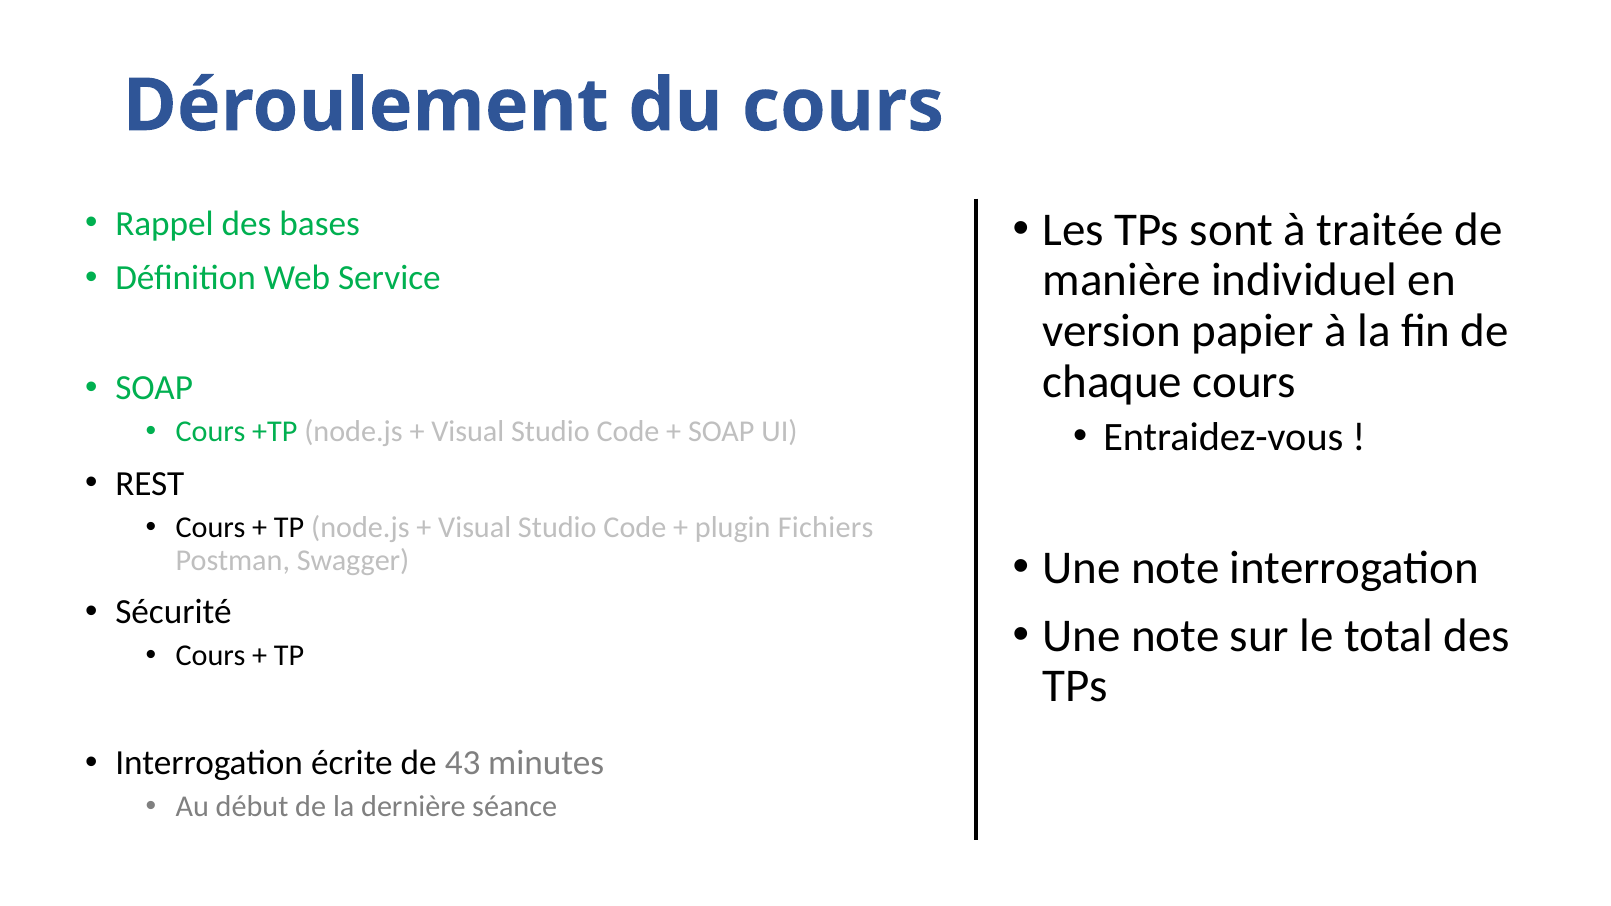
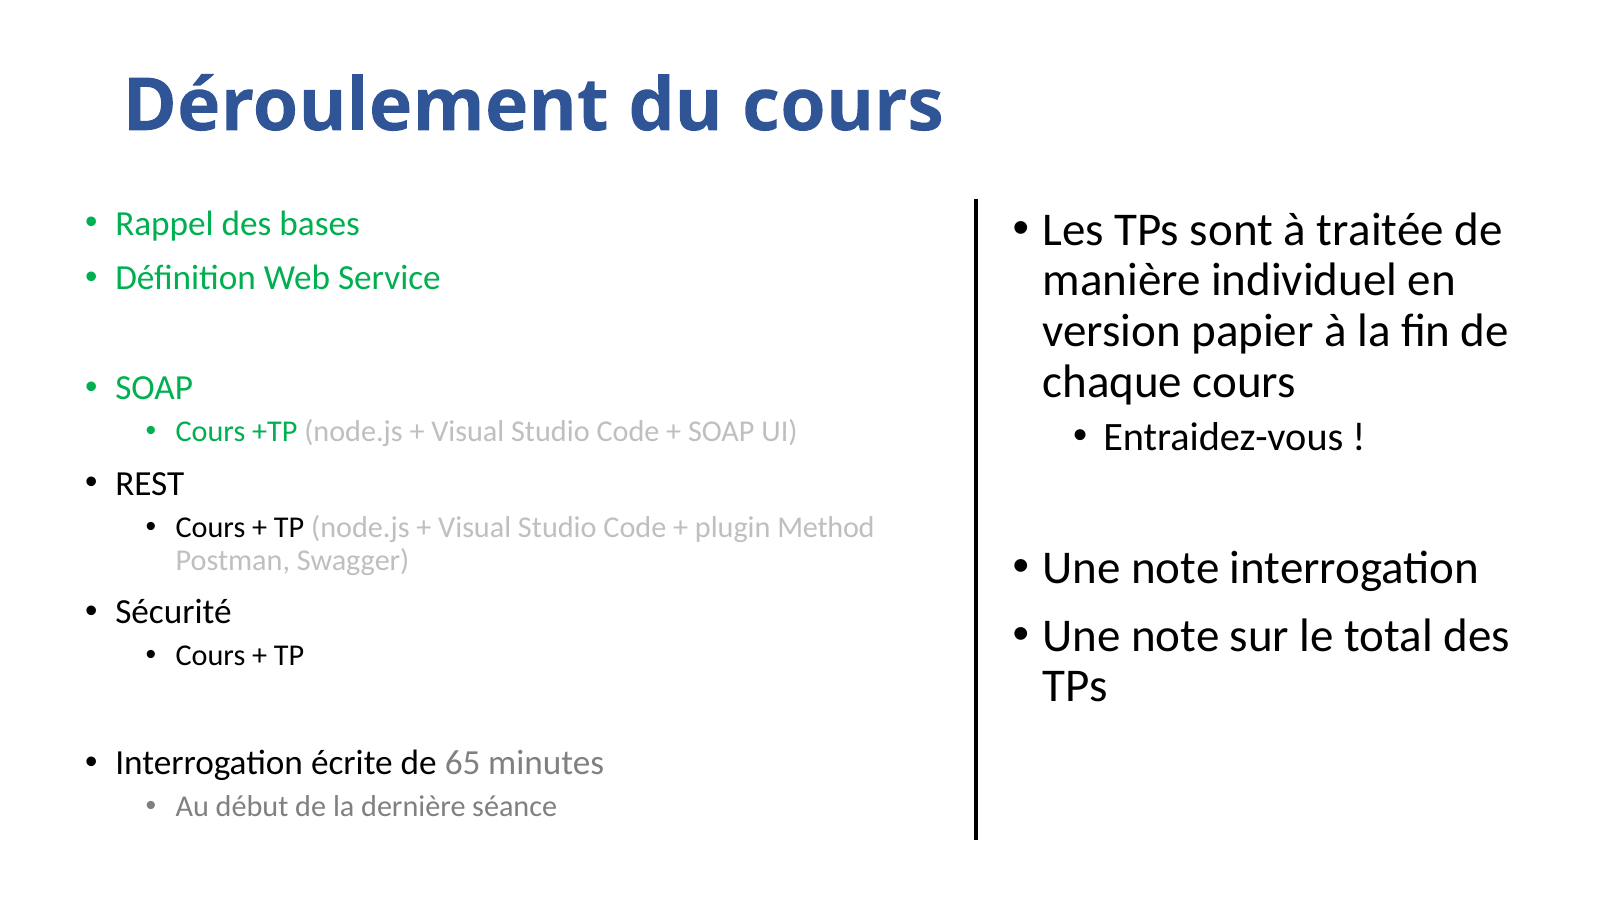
Fichiers: Fichiers -> Method
43: 43 -> 65
